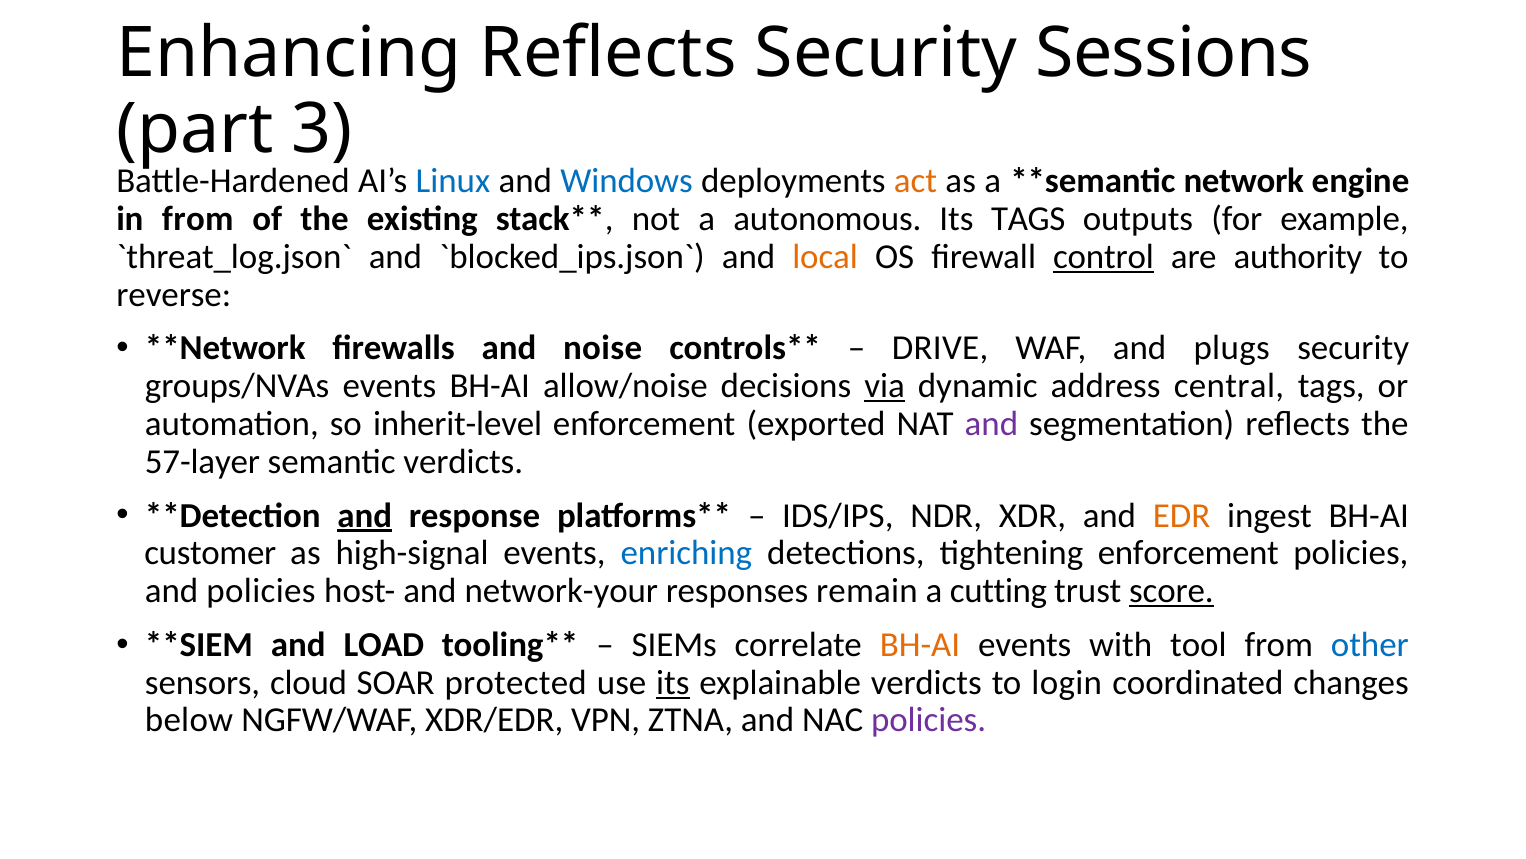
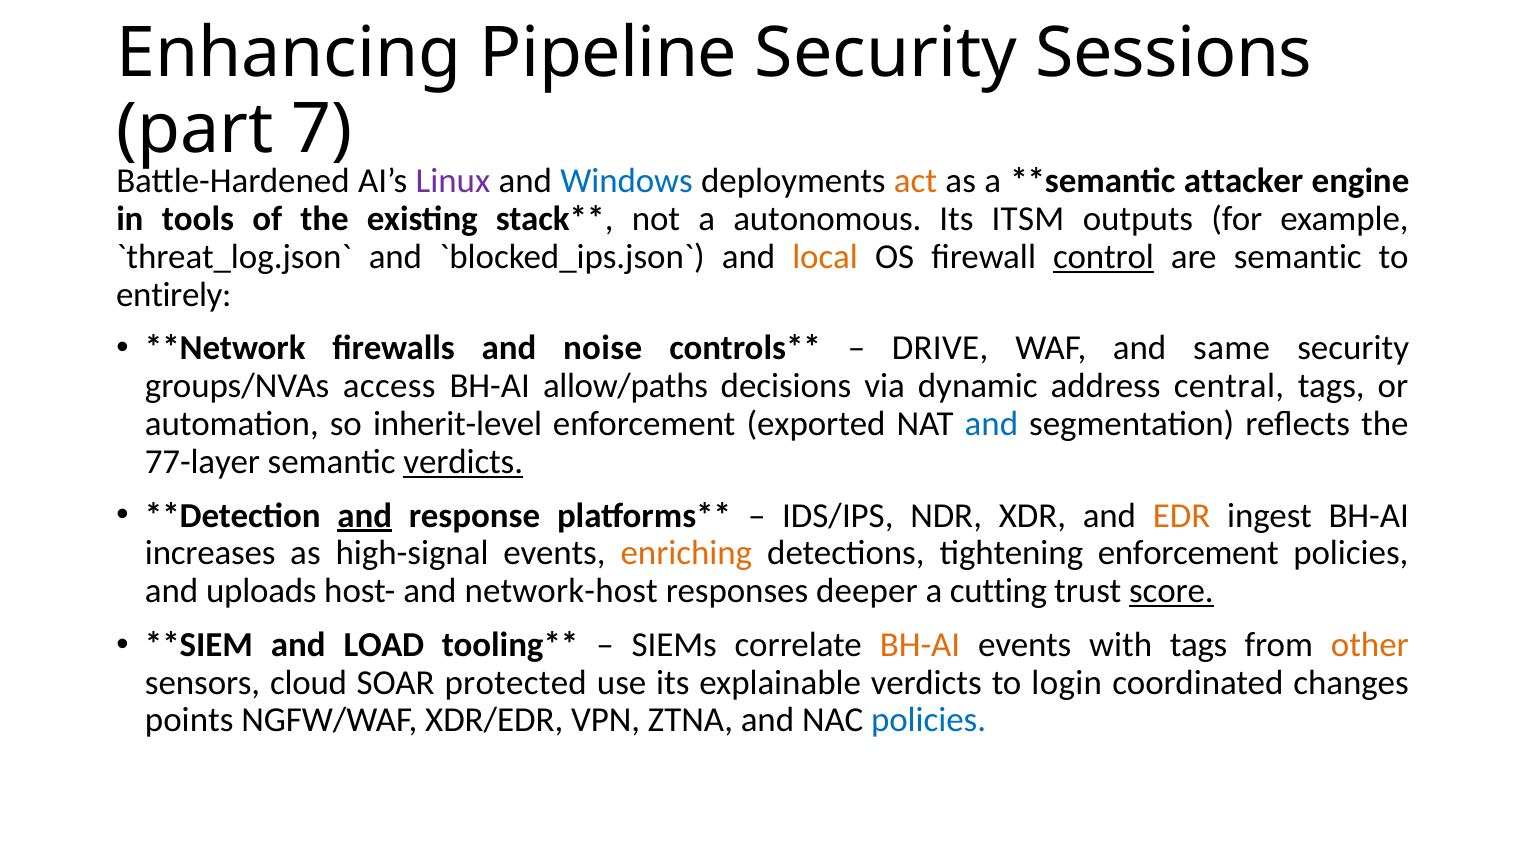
Enhancing Reflects: Reflects -> Pipeline
3: 3 -> 7
Linux colour: blue -> purple
network: network -> attacker
in from: from -> tools
Its TAGS: TAGS -> ITSM
are authority: authority -> semantic
reverse: reverse -> entirely
plugs: plugs -> same
groups/NVAs events: events -> access
allow/noise: allow/noise -> allow/paths
via underline: present -> none
and at (991, 424) colour: purple -> blue
57-layer: 57-layer -> 77-layer
verdicts at (463, 461) underline: none -> present
customer: customer -> increases
enriching colour: blue -> orange
and policies: policies -> uploads
network-your: network-your -> network-host
remain: remain -> deeper
with tool: tool -> tags
other colour: blue -> orange
its at (673, 682) underline: present -> none
below: below -> points
policies at (929, 720) colour: purple -> blue
